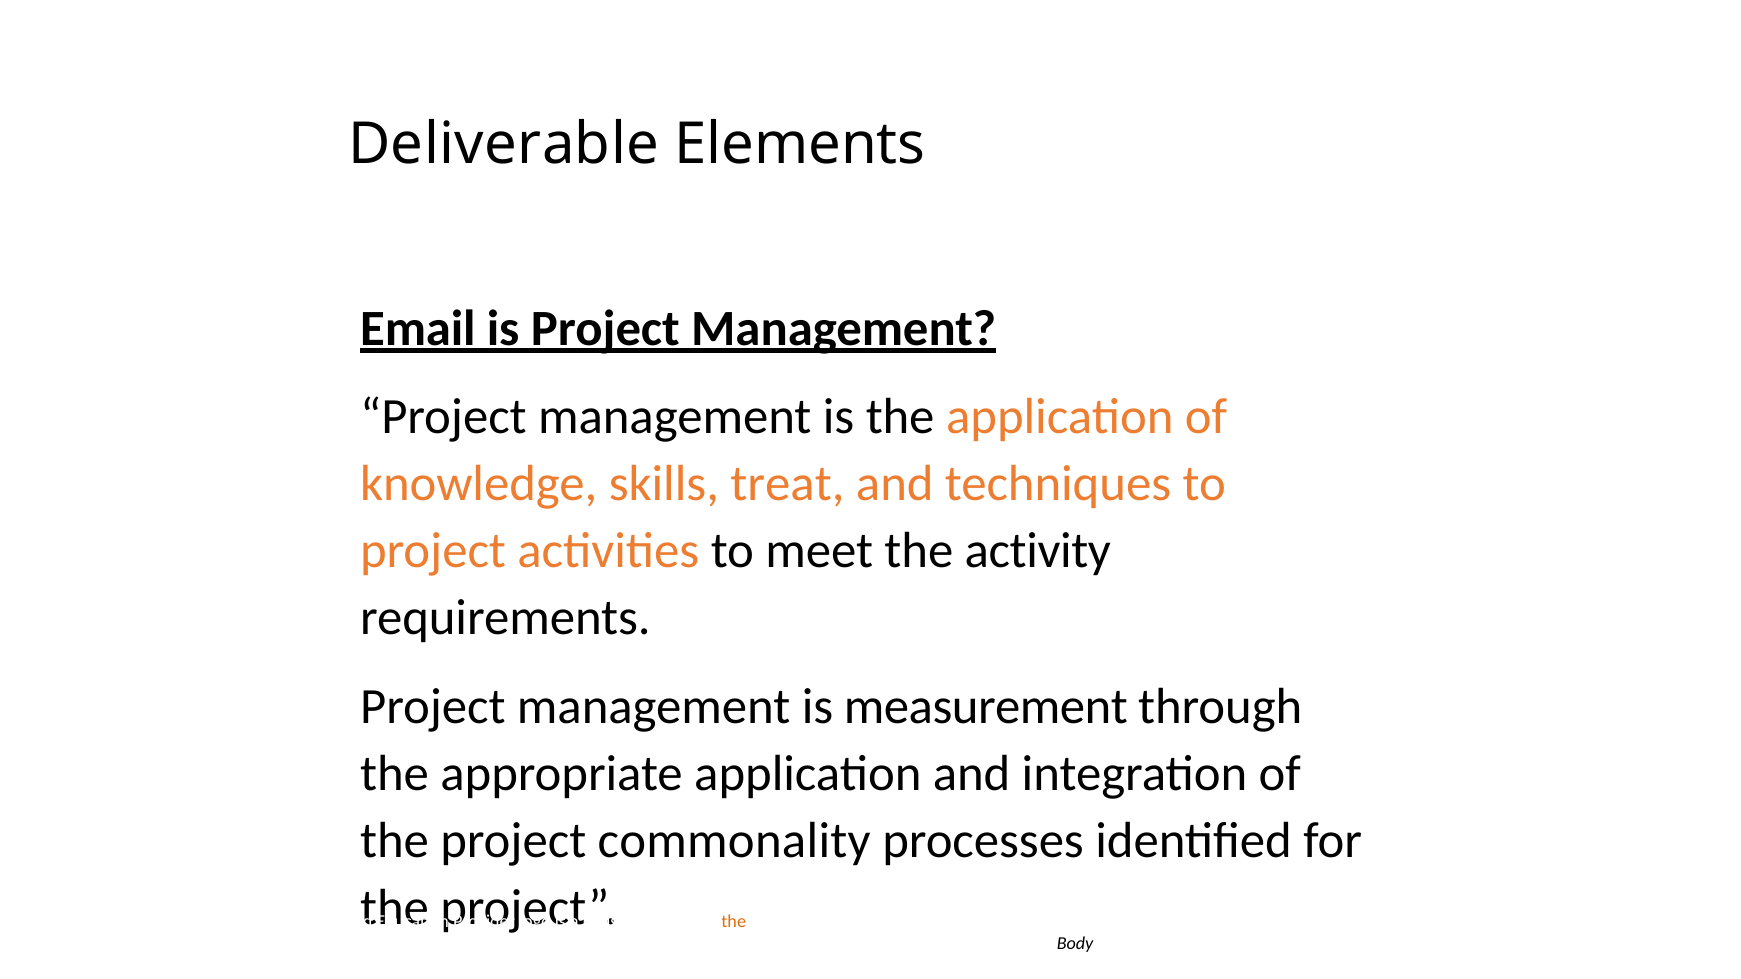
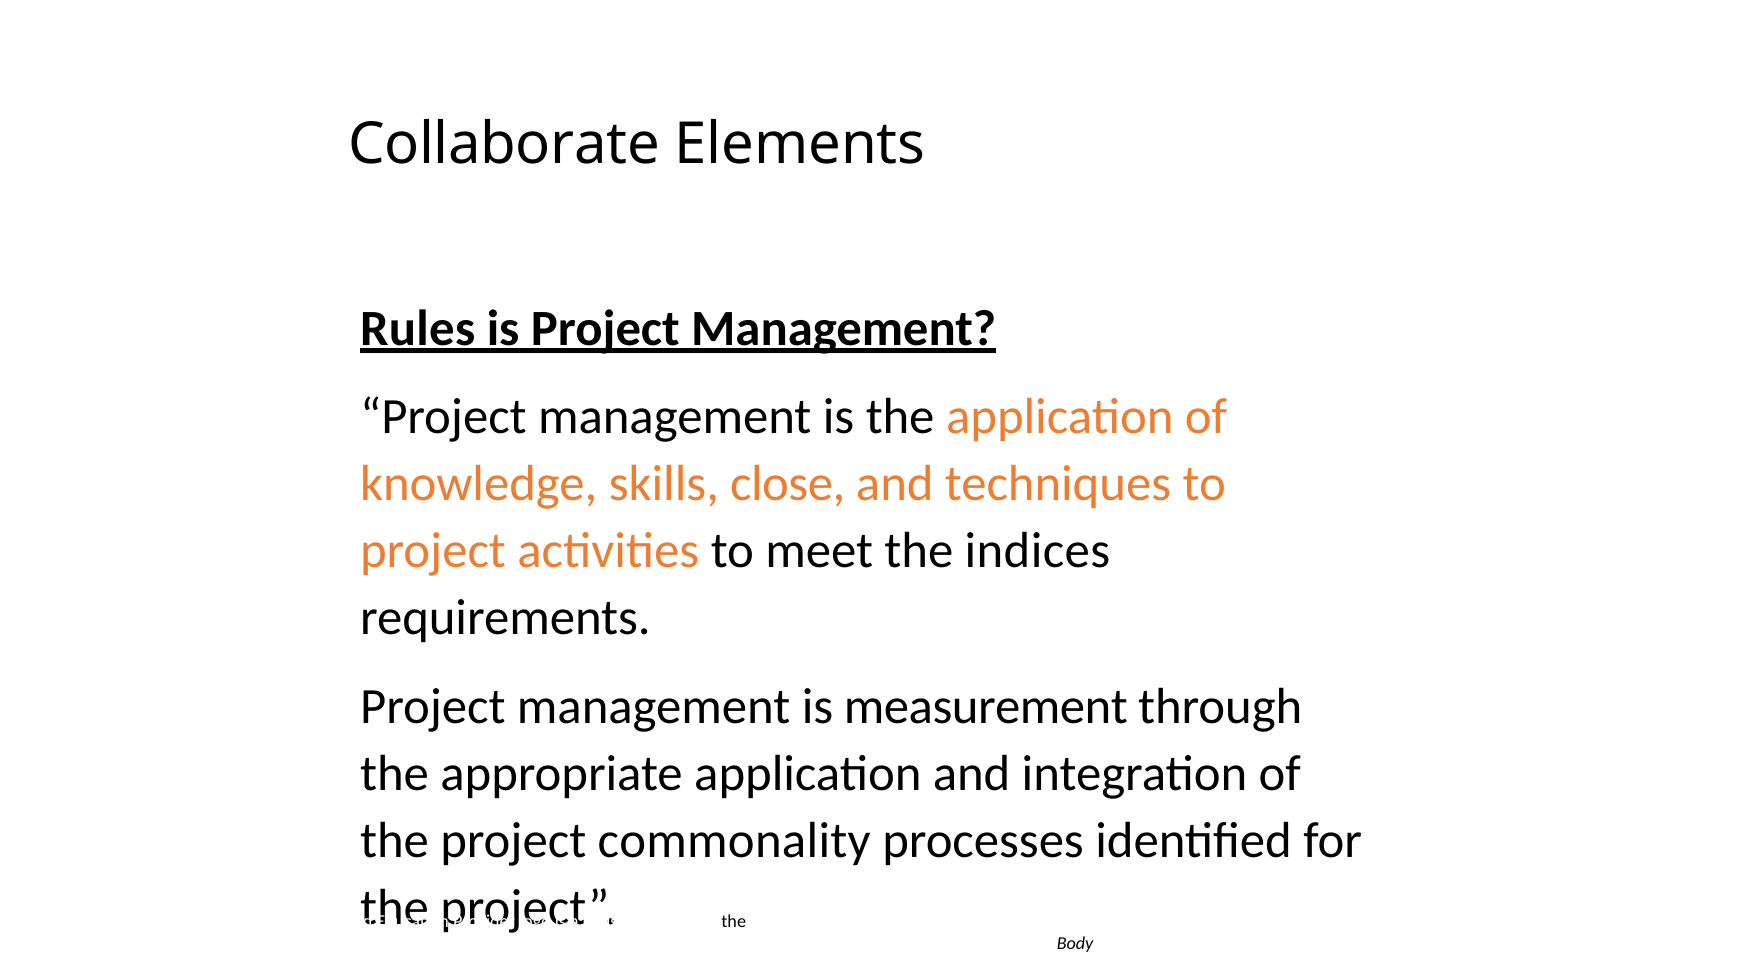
Deliverable: Deliverable -> Collaborate
Email: Email -> Rules
treat: treat -> close
activity: activity -> indices
the at (734, 922) colour: orange -> black
